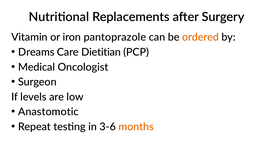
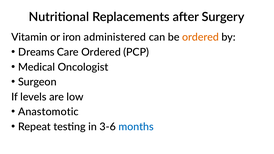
pantoprazole: pantoprazole -> administered
Care Dietitian: Dietitian -> Ordered
months colour: orange -> blue
